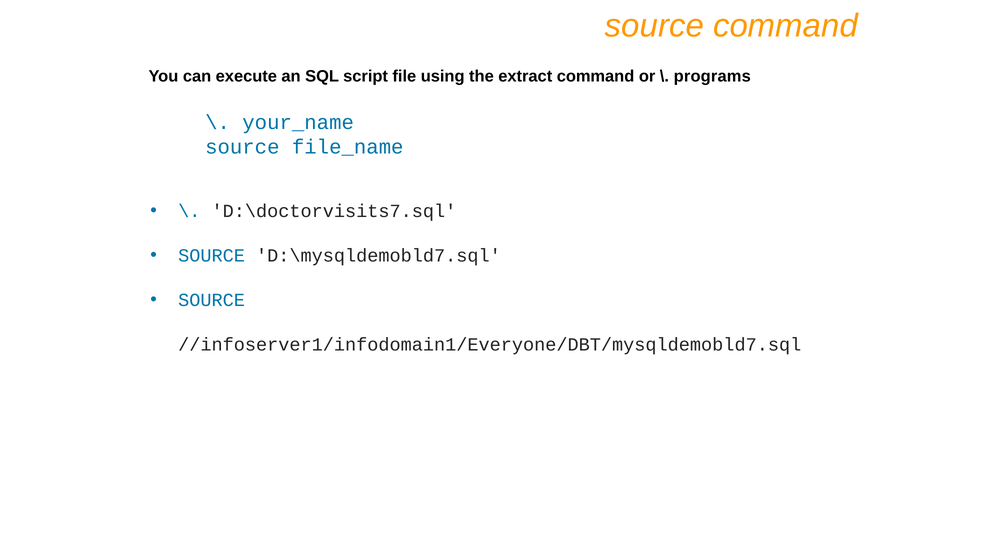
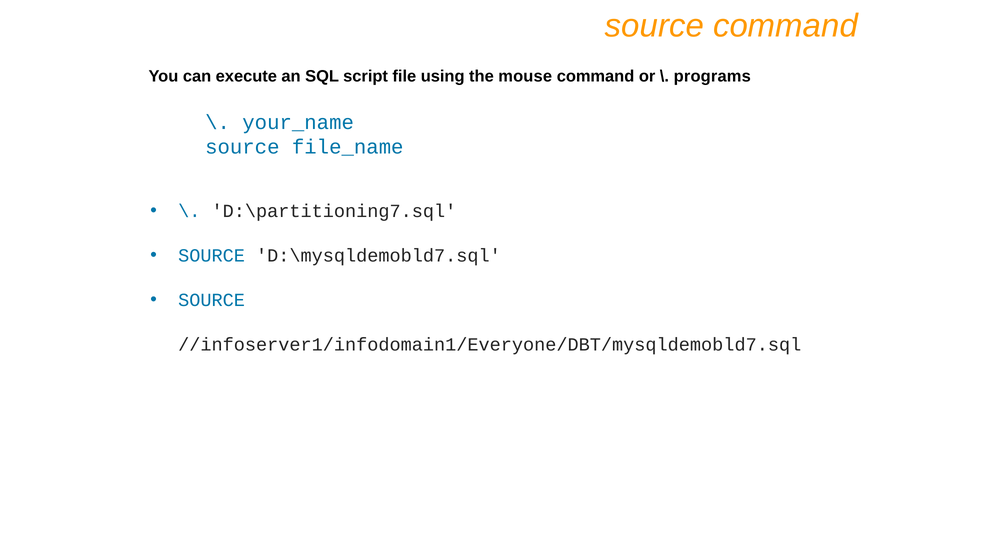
extract: extract -> mouse
D:\doctorvisits7.sql: D:\doctorvisits7.sql -> D:\partitioning7.sql
